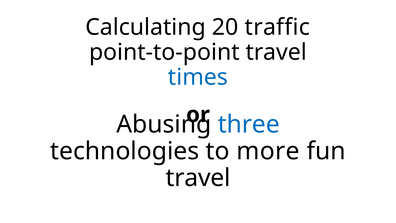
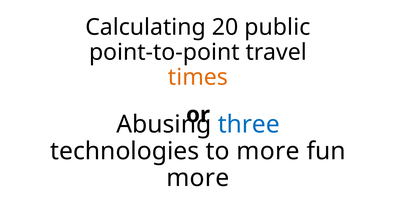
traffic: traffic -> public
times colour: blue -> orange
travel at (198, 178): travel -> more
